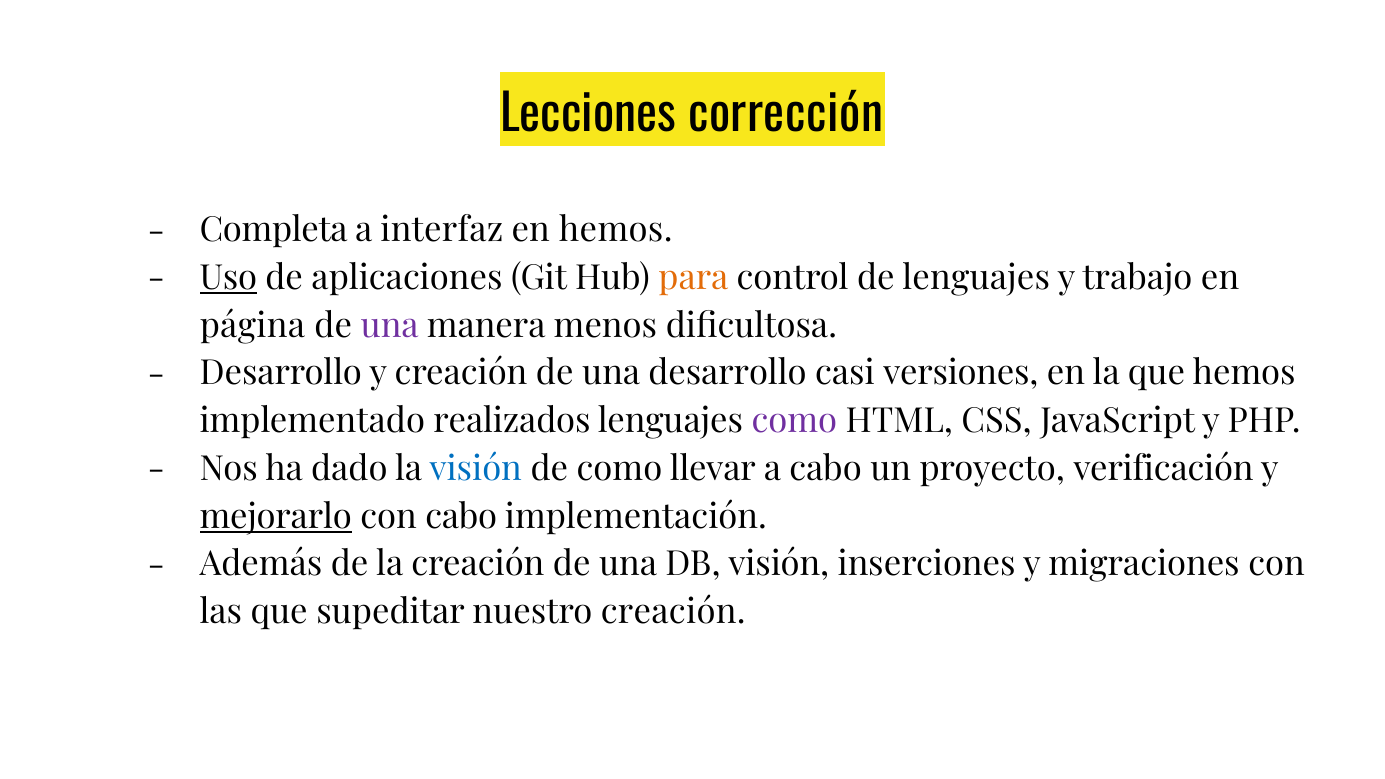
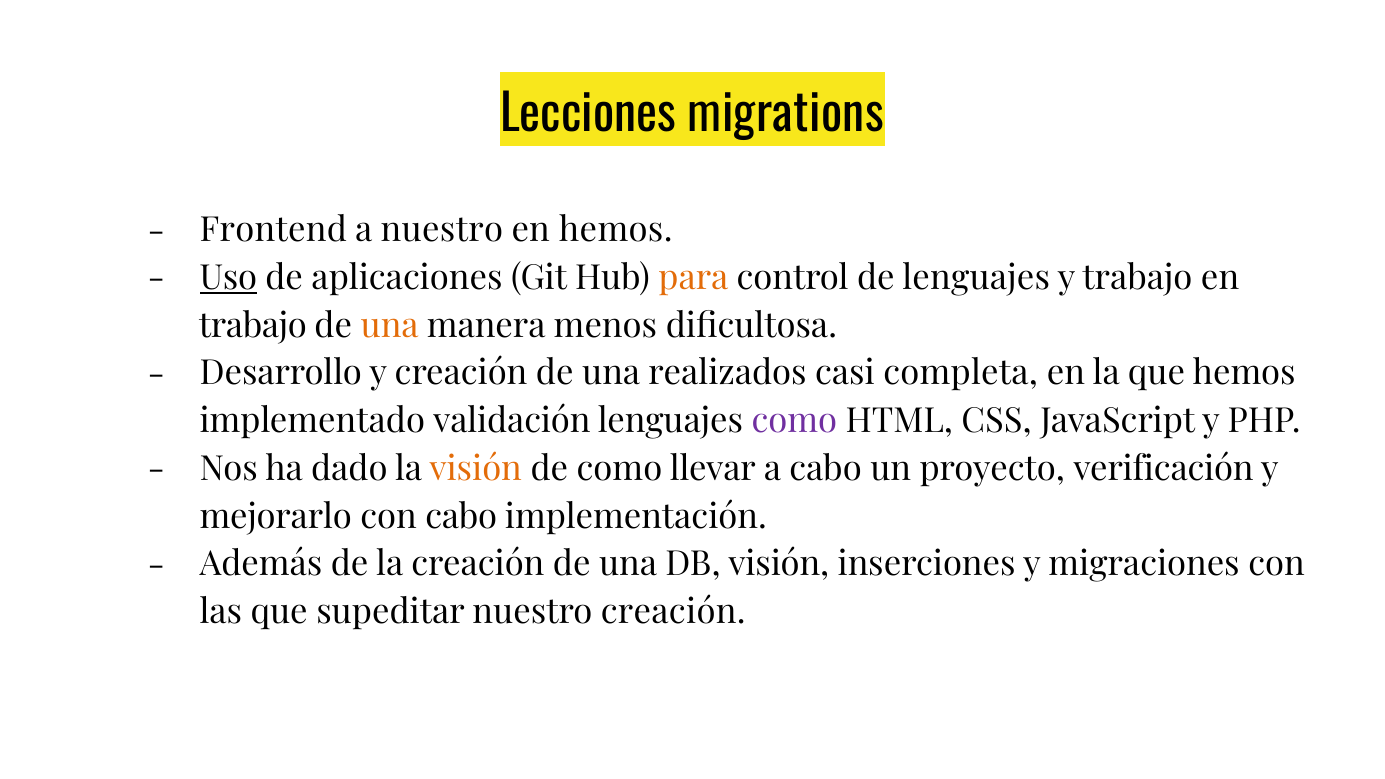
corrección: corrección -> migrations
Completa: Completa -> Frontend
a interfaz: interfaz -> nuestro
página at (252, 326): página -> trabajo
una at (390, 326) colour: purple -> orange
una desarrollo: desarrollo -> realizados
versiones: versiones -> completa
realizados: realizados -> validación
visión at (476, 469) colour: blue -> orange
mejorarlo underline: present -> none
